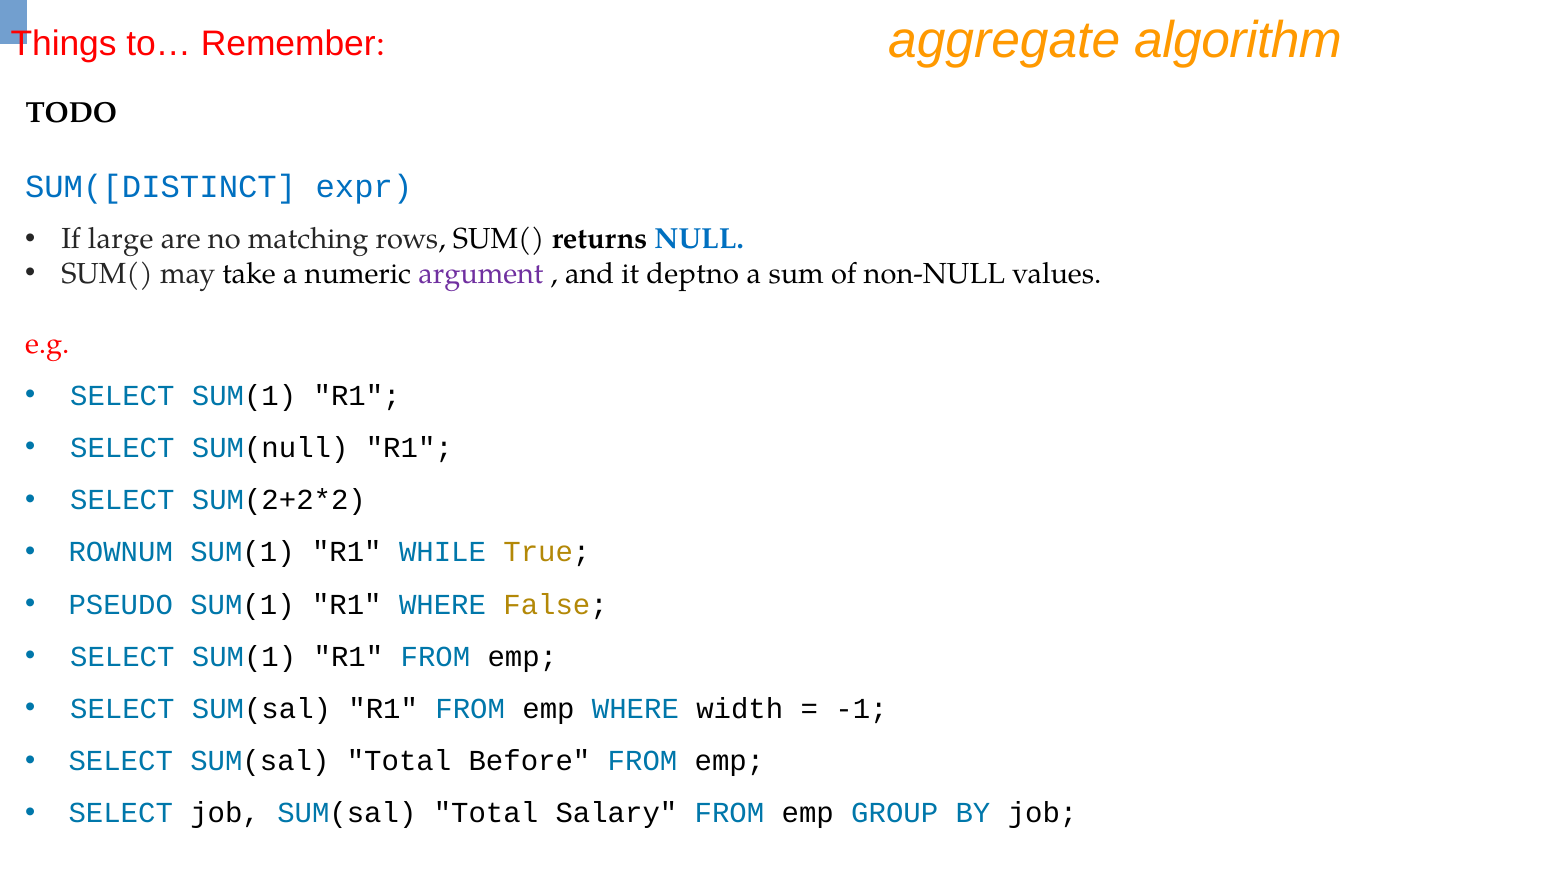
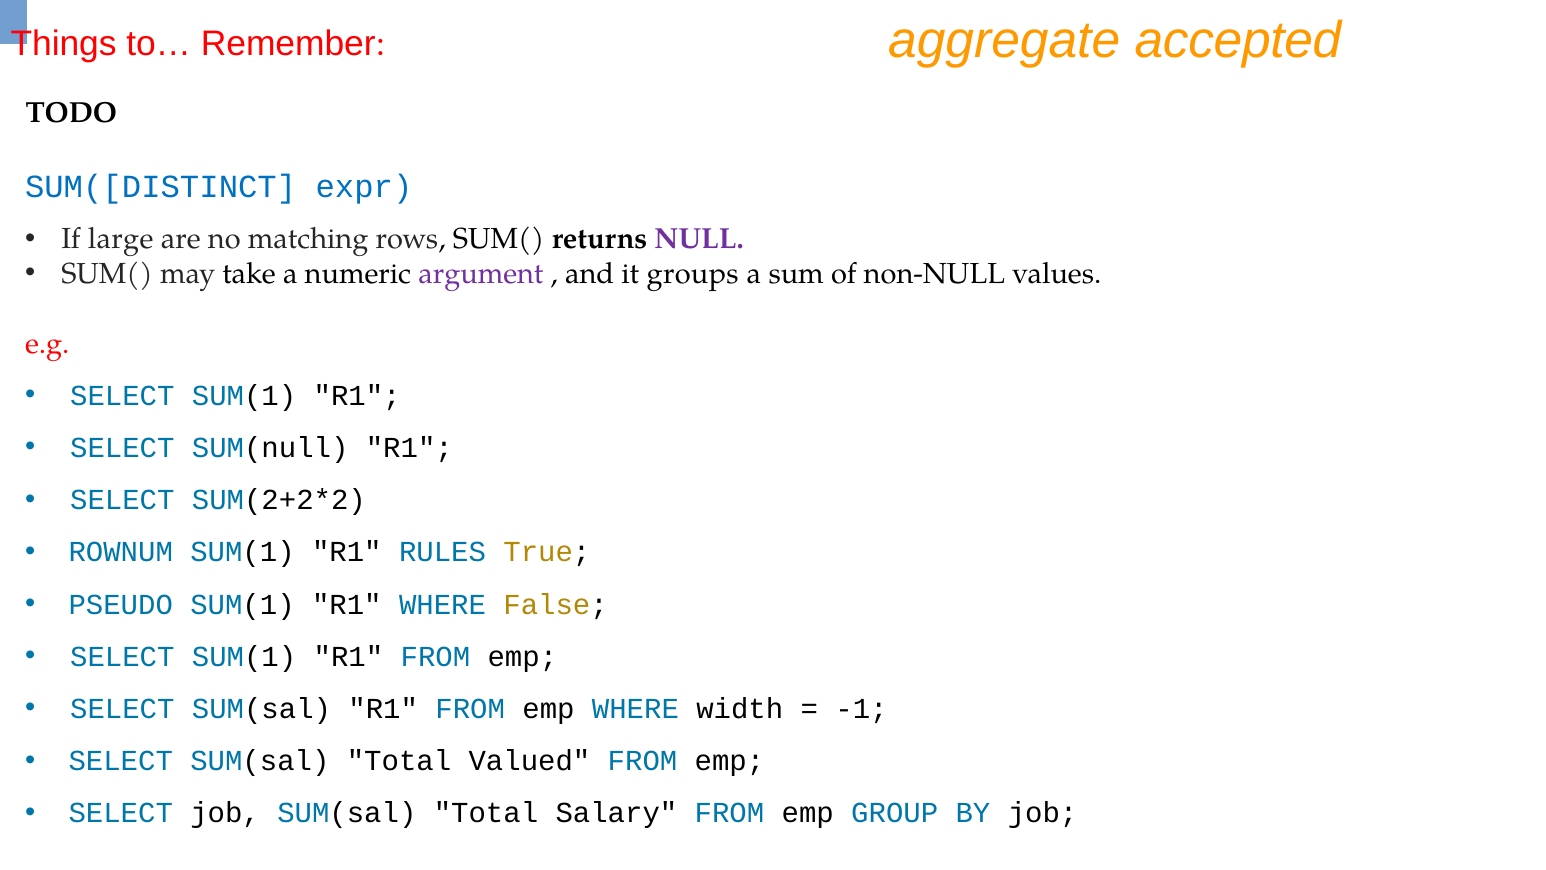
algorithm: algorithm -> accepted
NULL colour: blue -> purple
deptno: deptno -> groups
WHILE: WHILE -> RULES
Before: Before -> Valued
